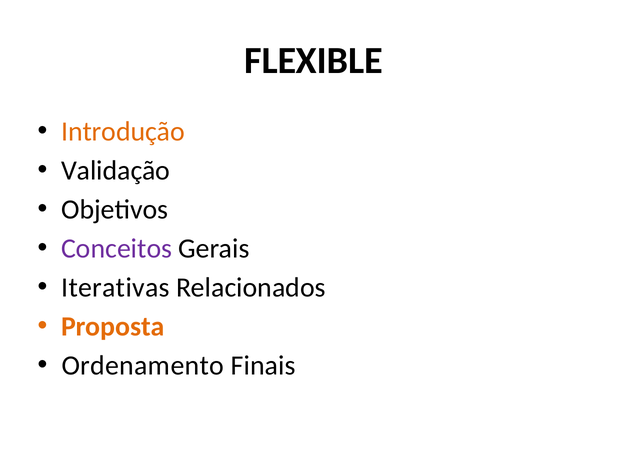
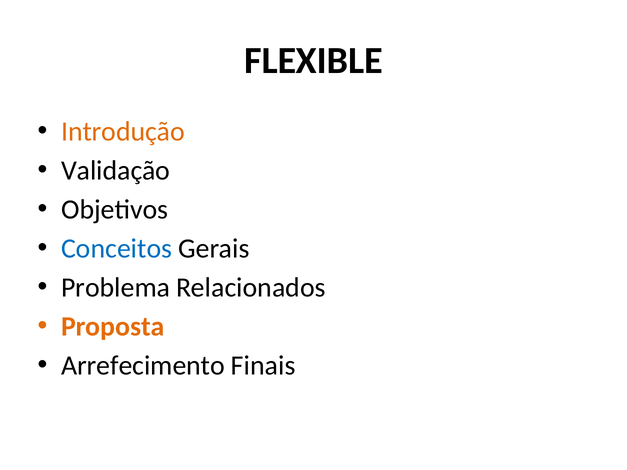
Conceitos colour: purple -> blue
Iterativas: Iterativas -> Problema
Ordenamento: Ordenamento -> Arrefecimento
